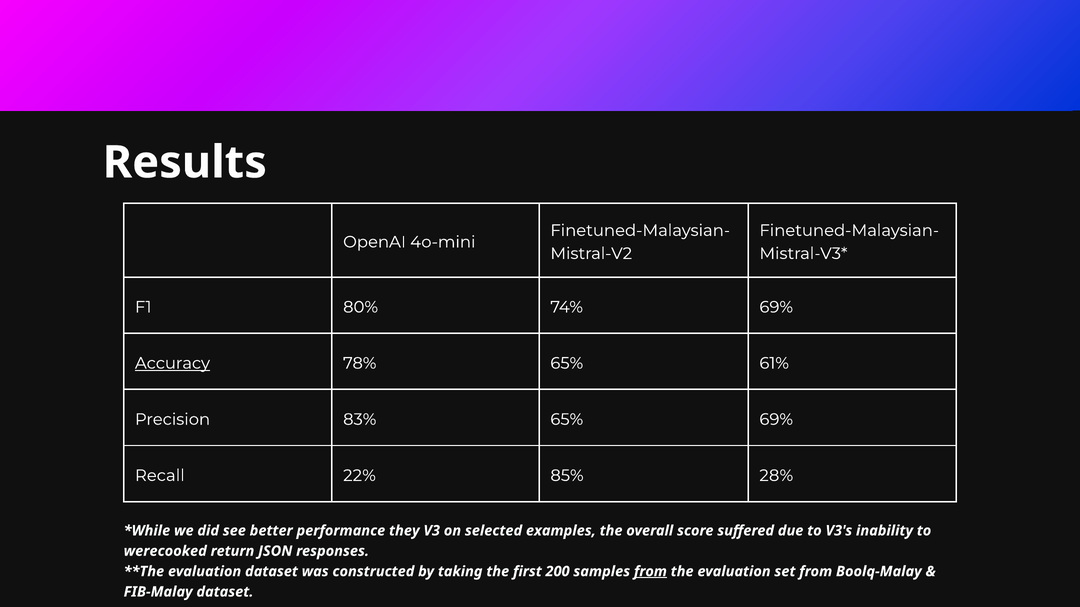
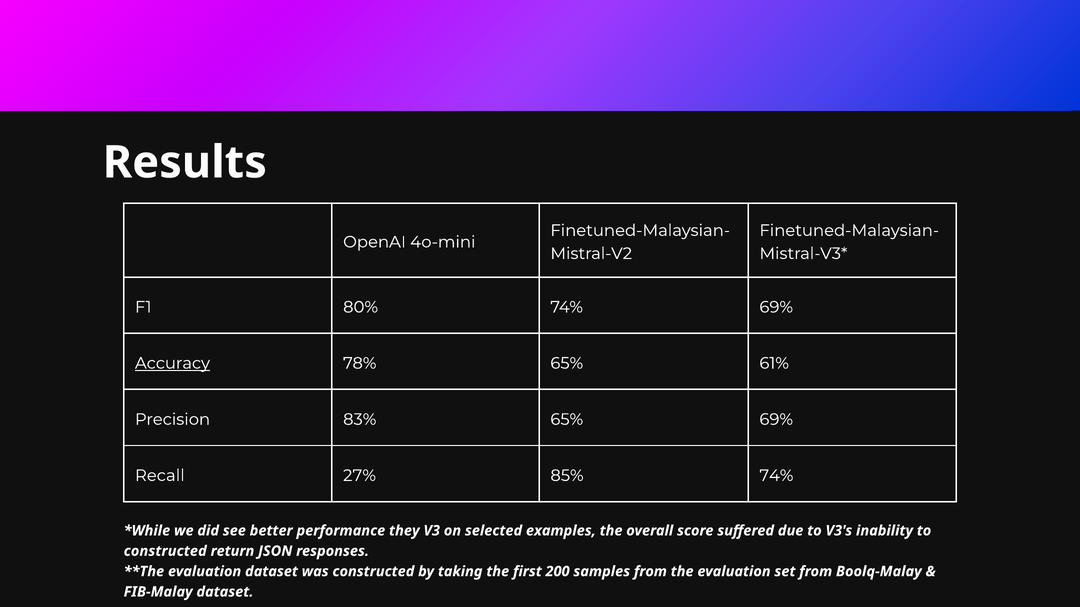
22%: 22% -> 27%
85% 28%: 28% -> 74%
werecooked at (165, 551): werecooked -> constructed
from at (650, 572) underline: present -> none
